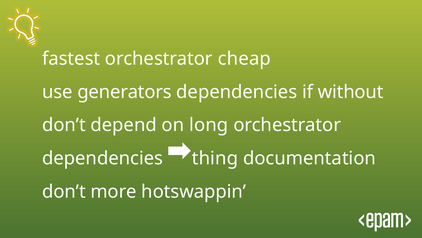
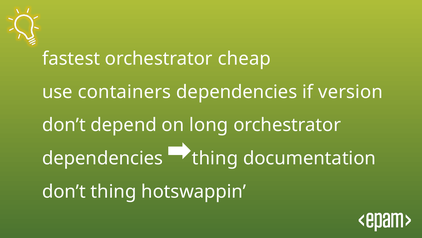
generators: generators -> containers
without: without -> version
don’t more: more -> thing
